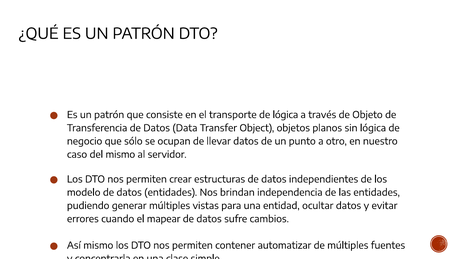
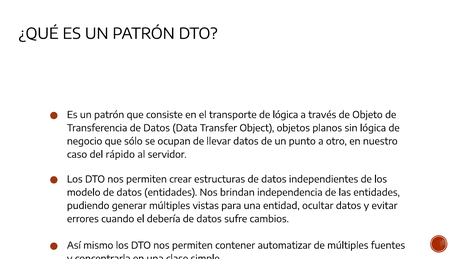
del mismo: mismo -> rápido
mapear: mapear -> debería
